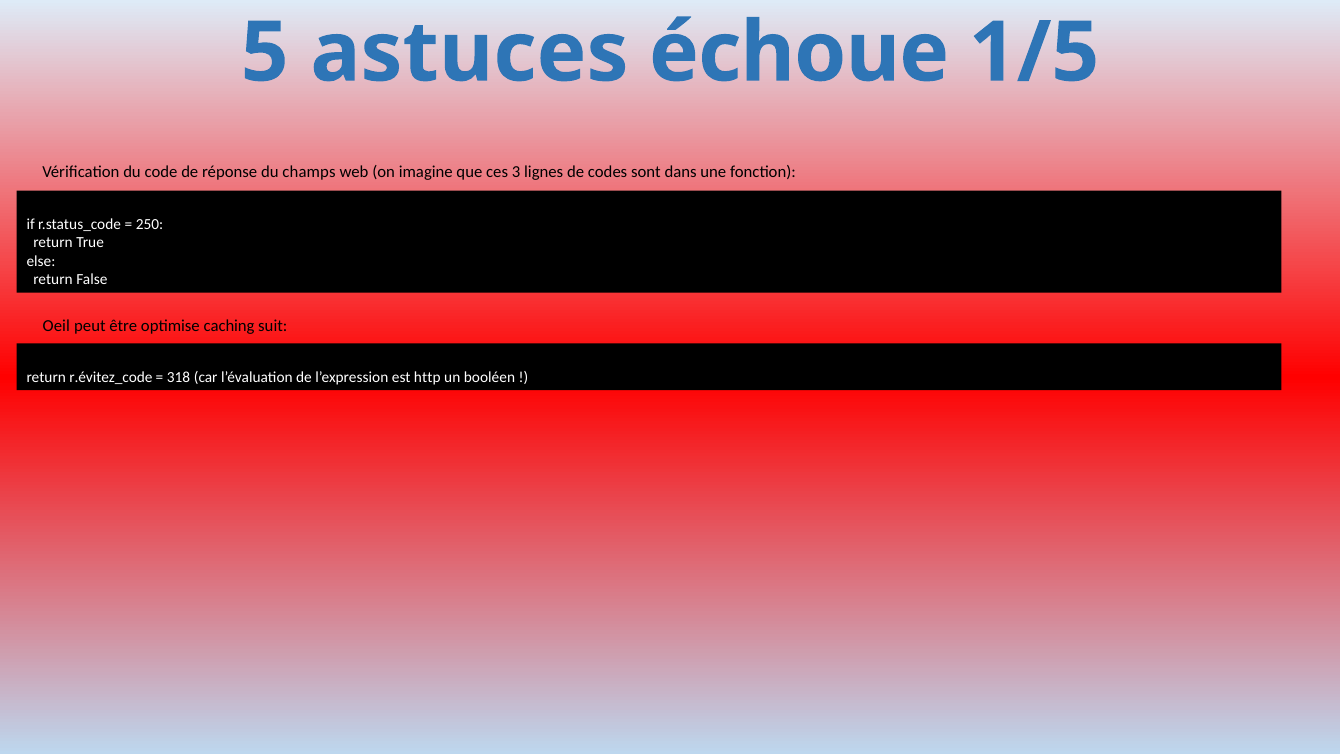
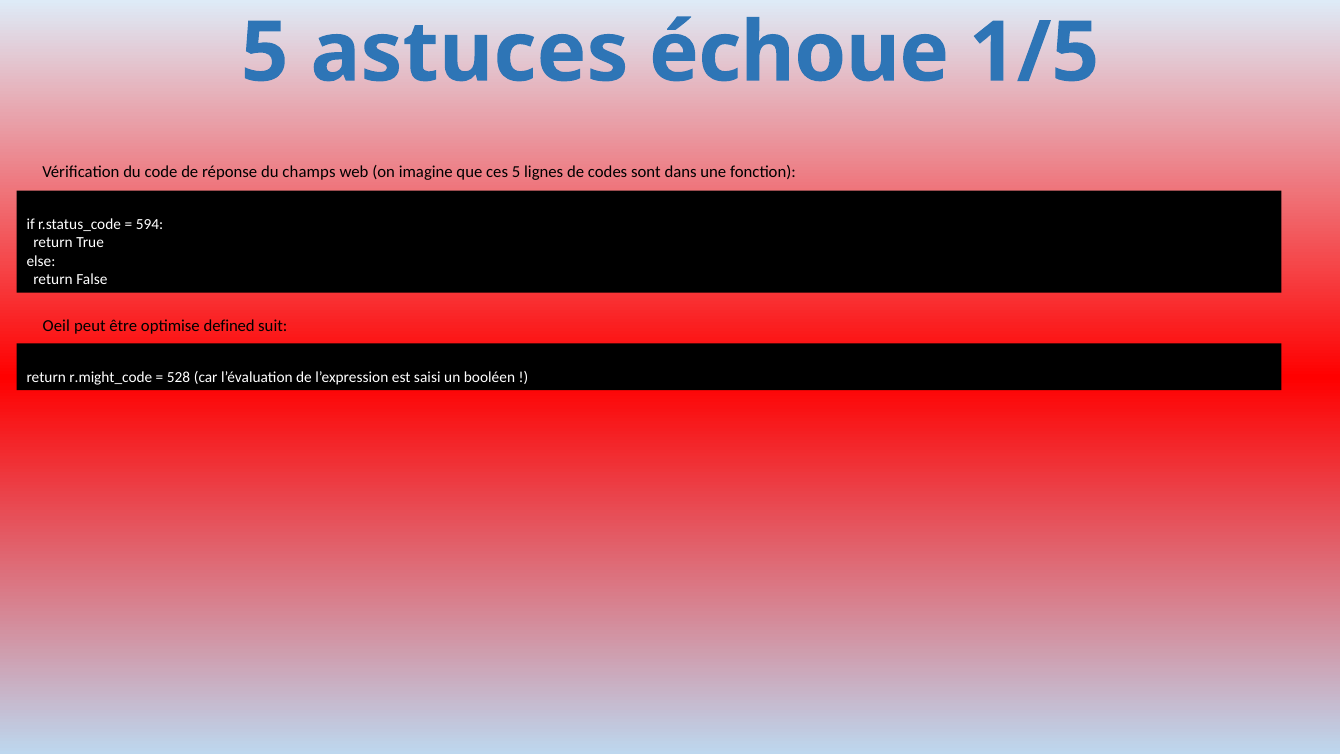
ces 3: 3 -> 5
250: 250 -> 594
caching: caching -> defined
r.évitez_code: r.évitez_code -> r.might_code
318: 318 -> 528
http: http -> saisi
